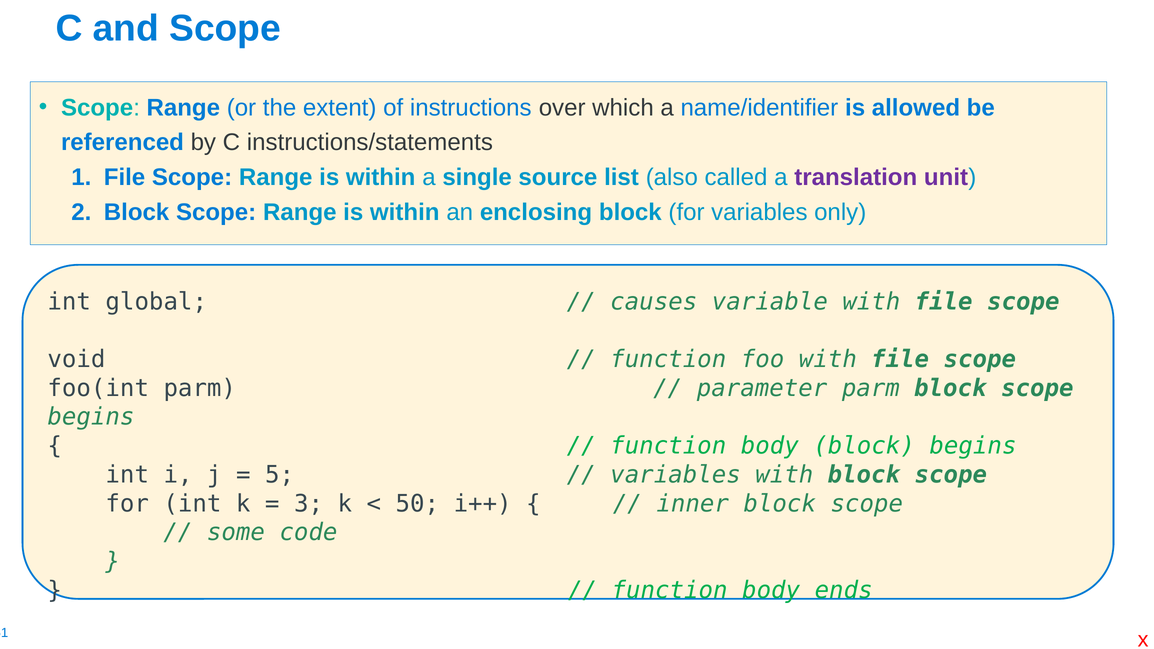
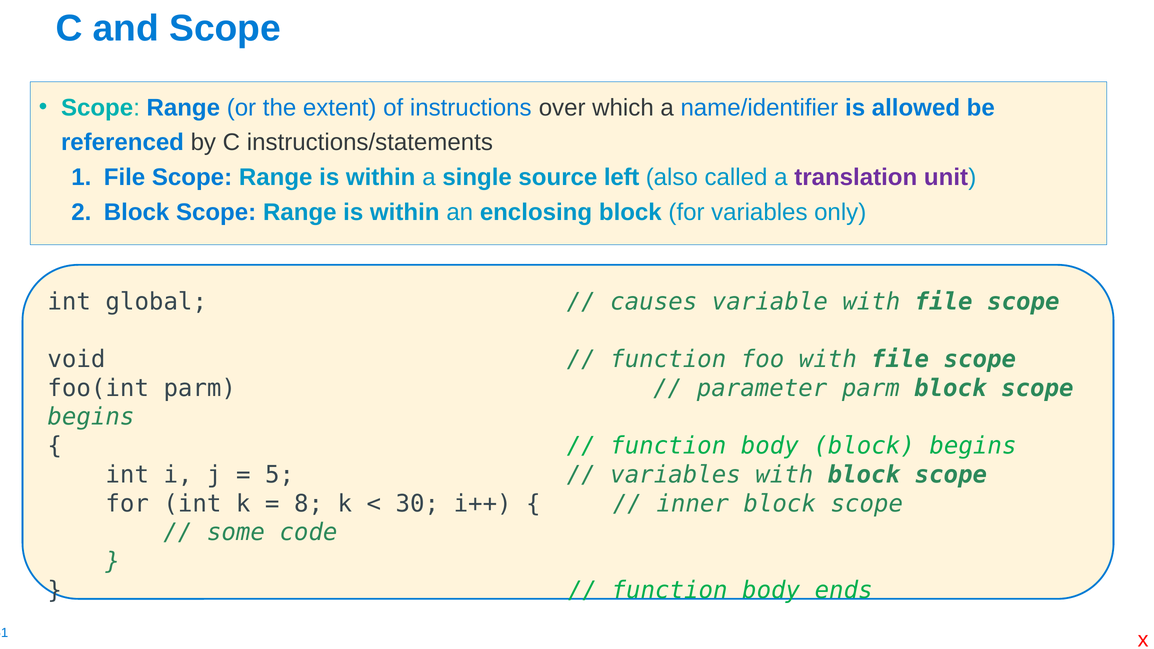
list: list -> left
3: 3 -> 8
50: 50 -> 30
